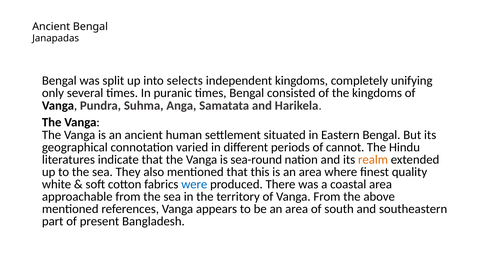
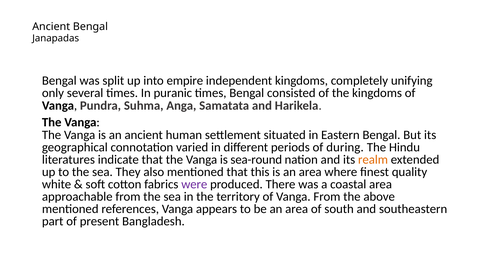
selects: selects -> empire
cannot: cannot -> during
were colour: blue -> purple
